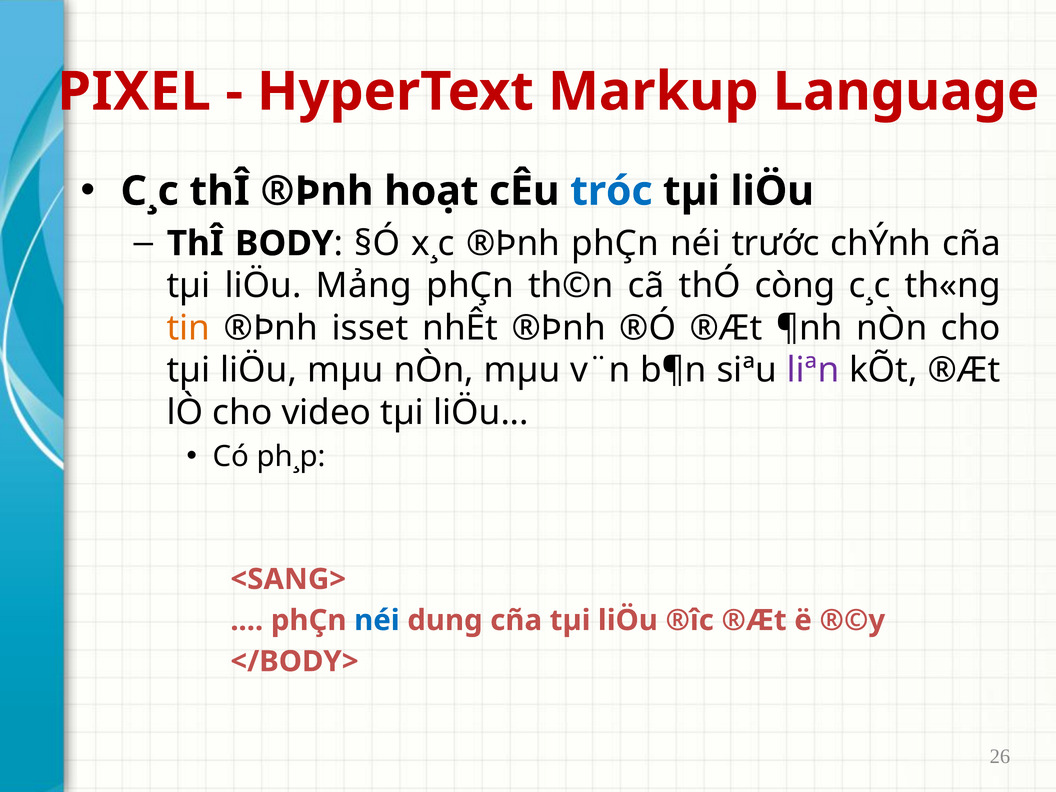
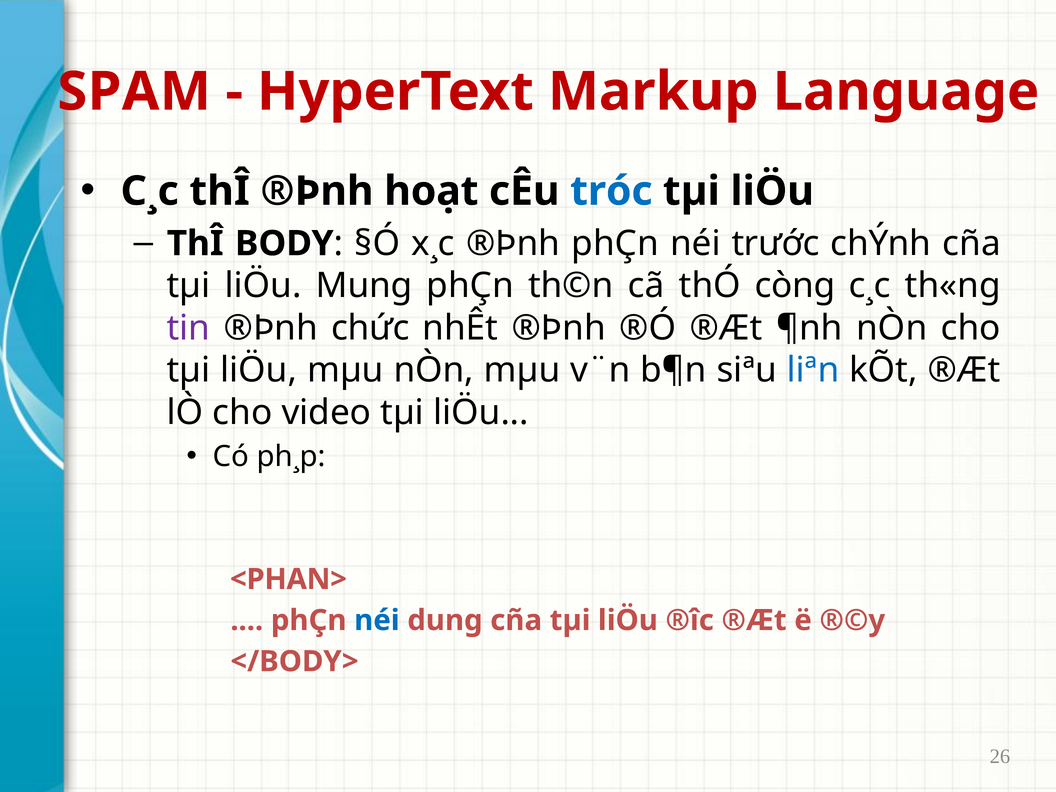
PIXEL: PIXEL -> SPAM
Mảng: Mảng -> Mung
tin colour: orange -> purple
isset: isset -> chức
liªn colour: purple -> blue
<SANG>: <SANG> -> <PHAN>
